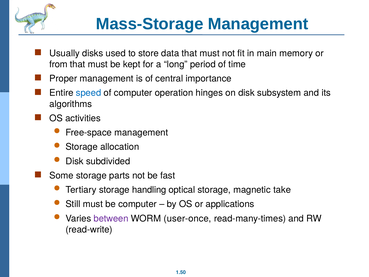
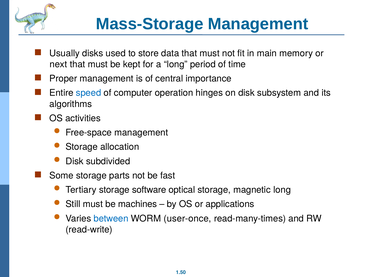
from: from -> next
handling: handling -> software
magnetic take: take -> long
be computer: computer -> machines
between colour: purple -> blue
